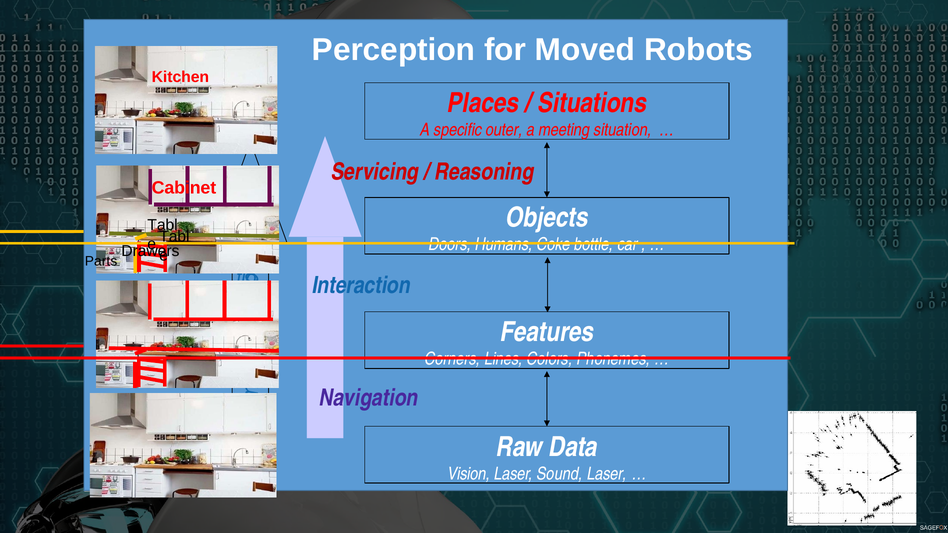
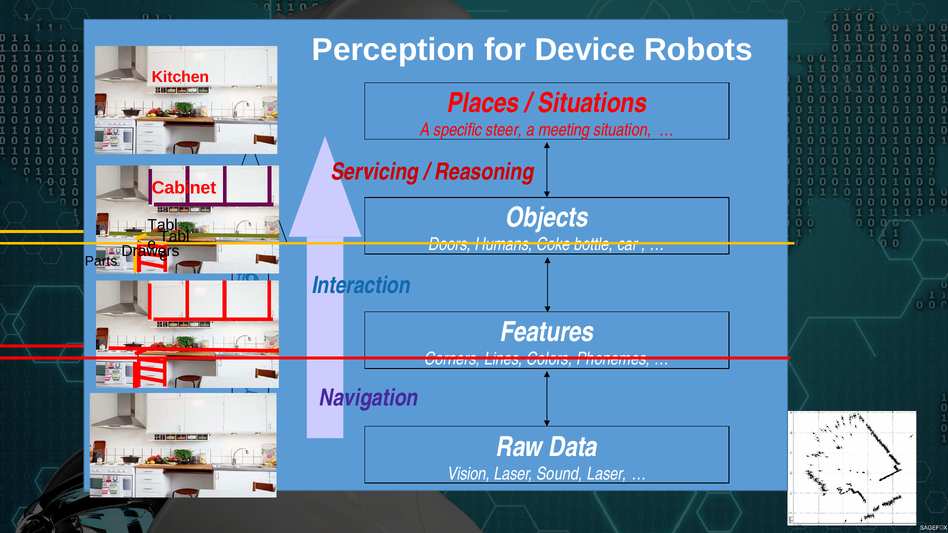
Moved: Moved -> Device
outer: outer -> steer
